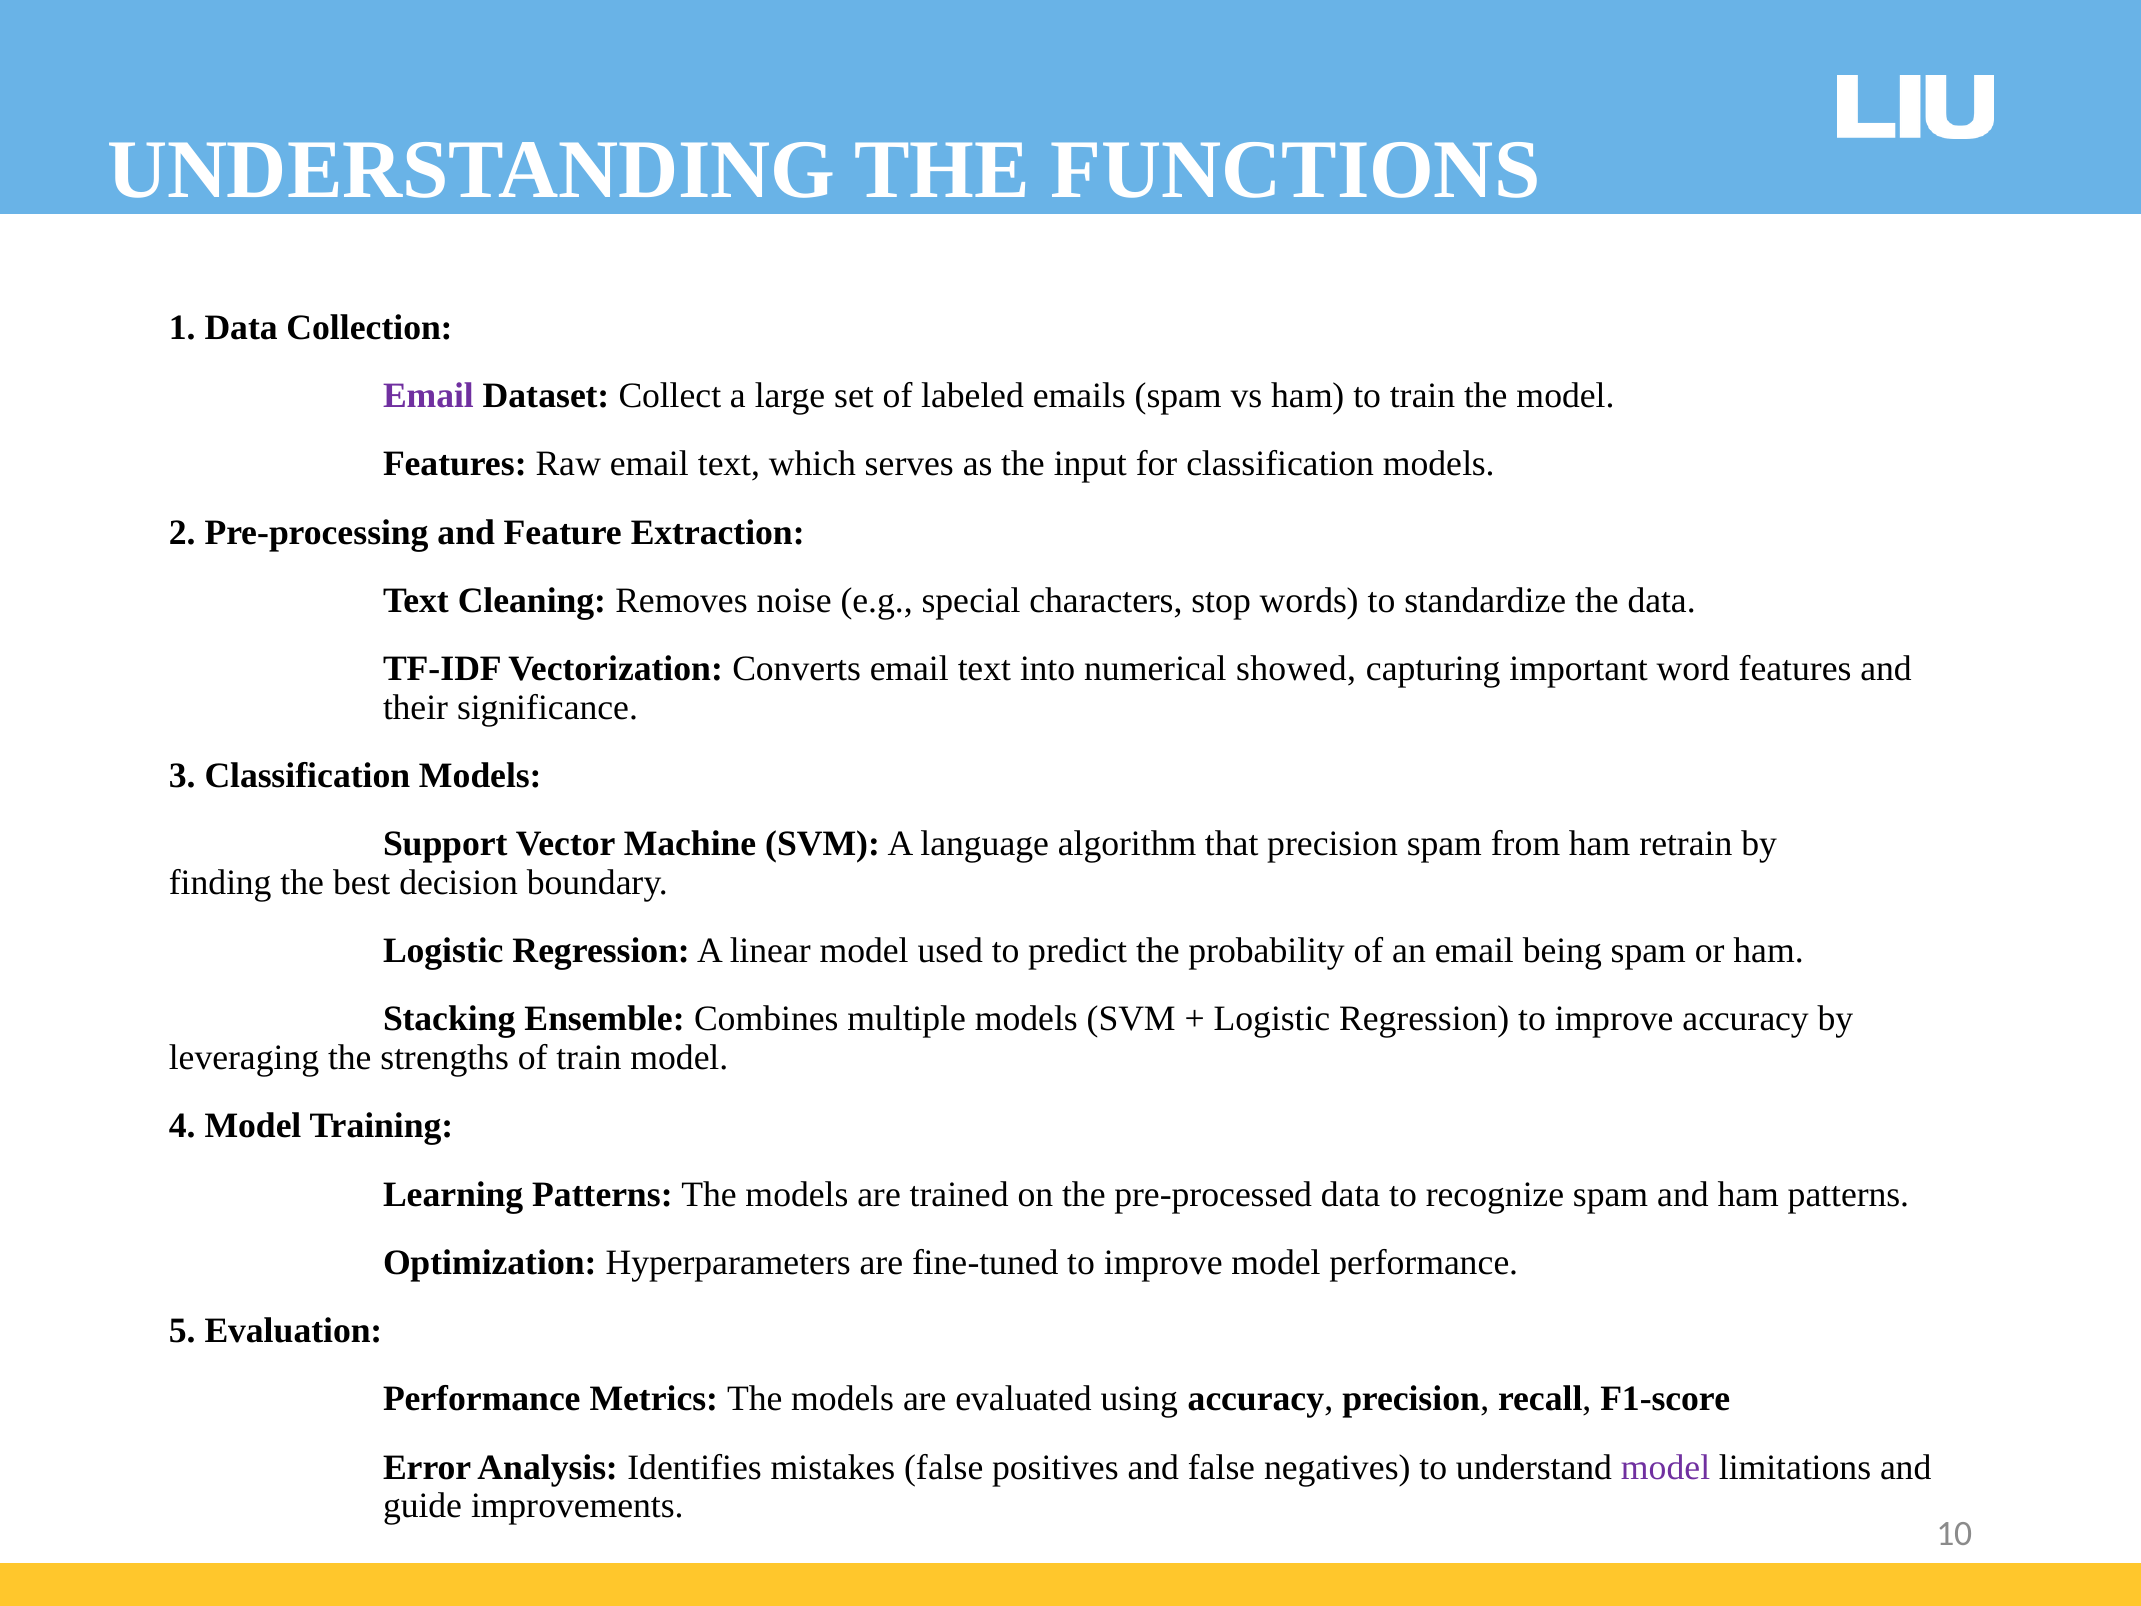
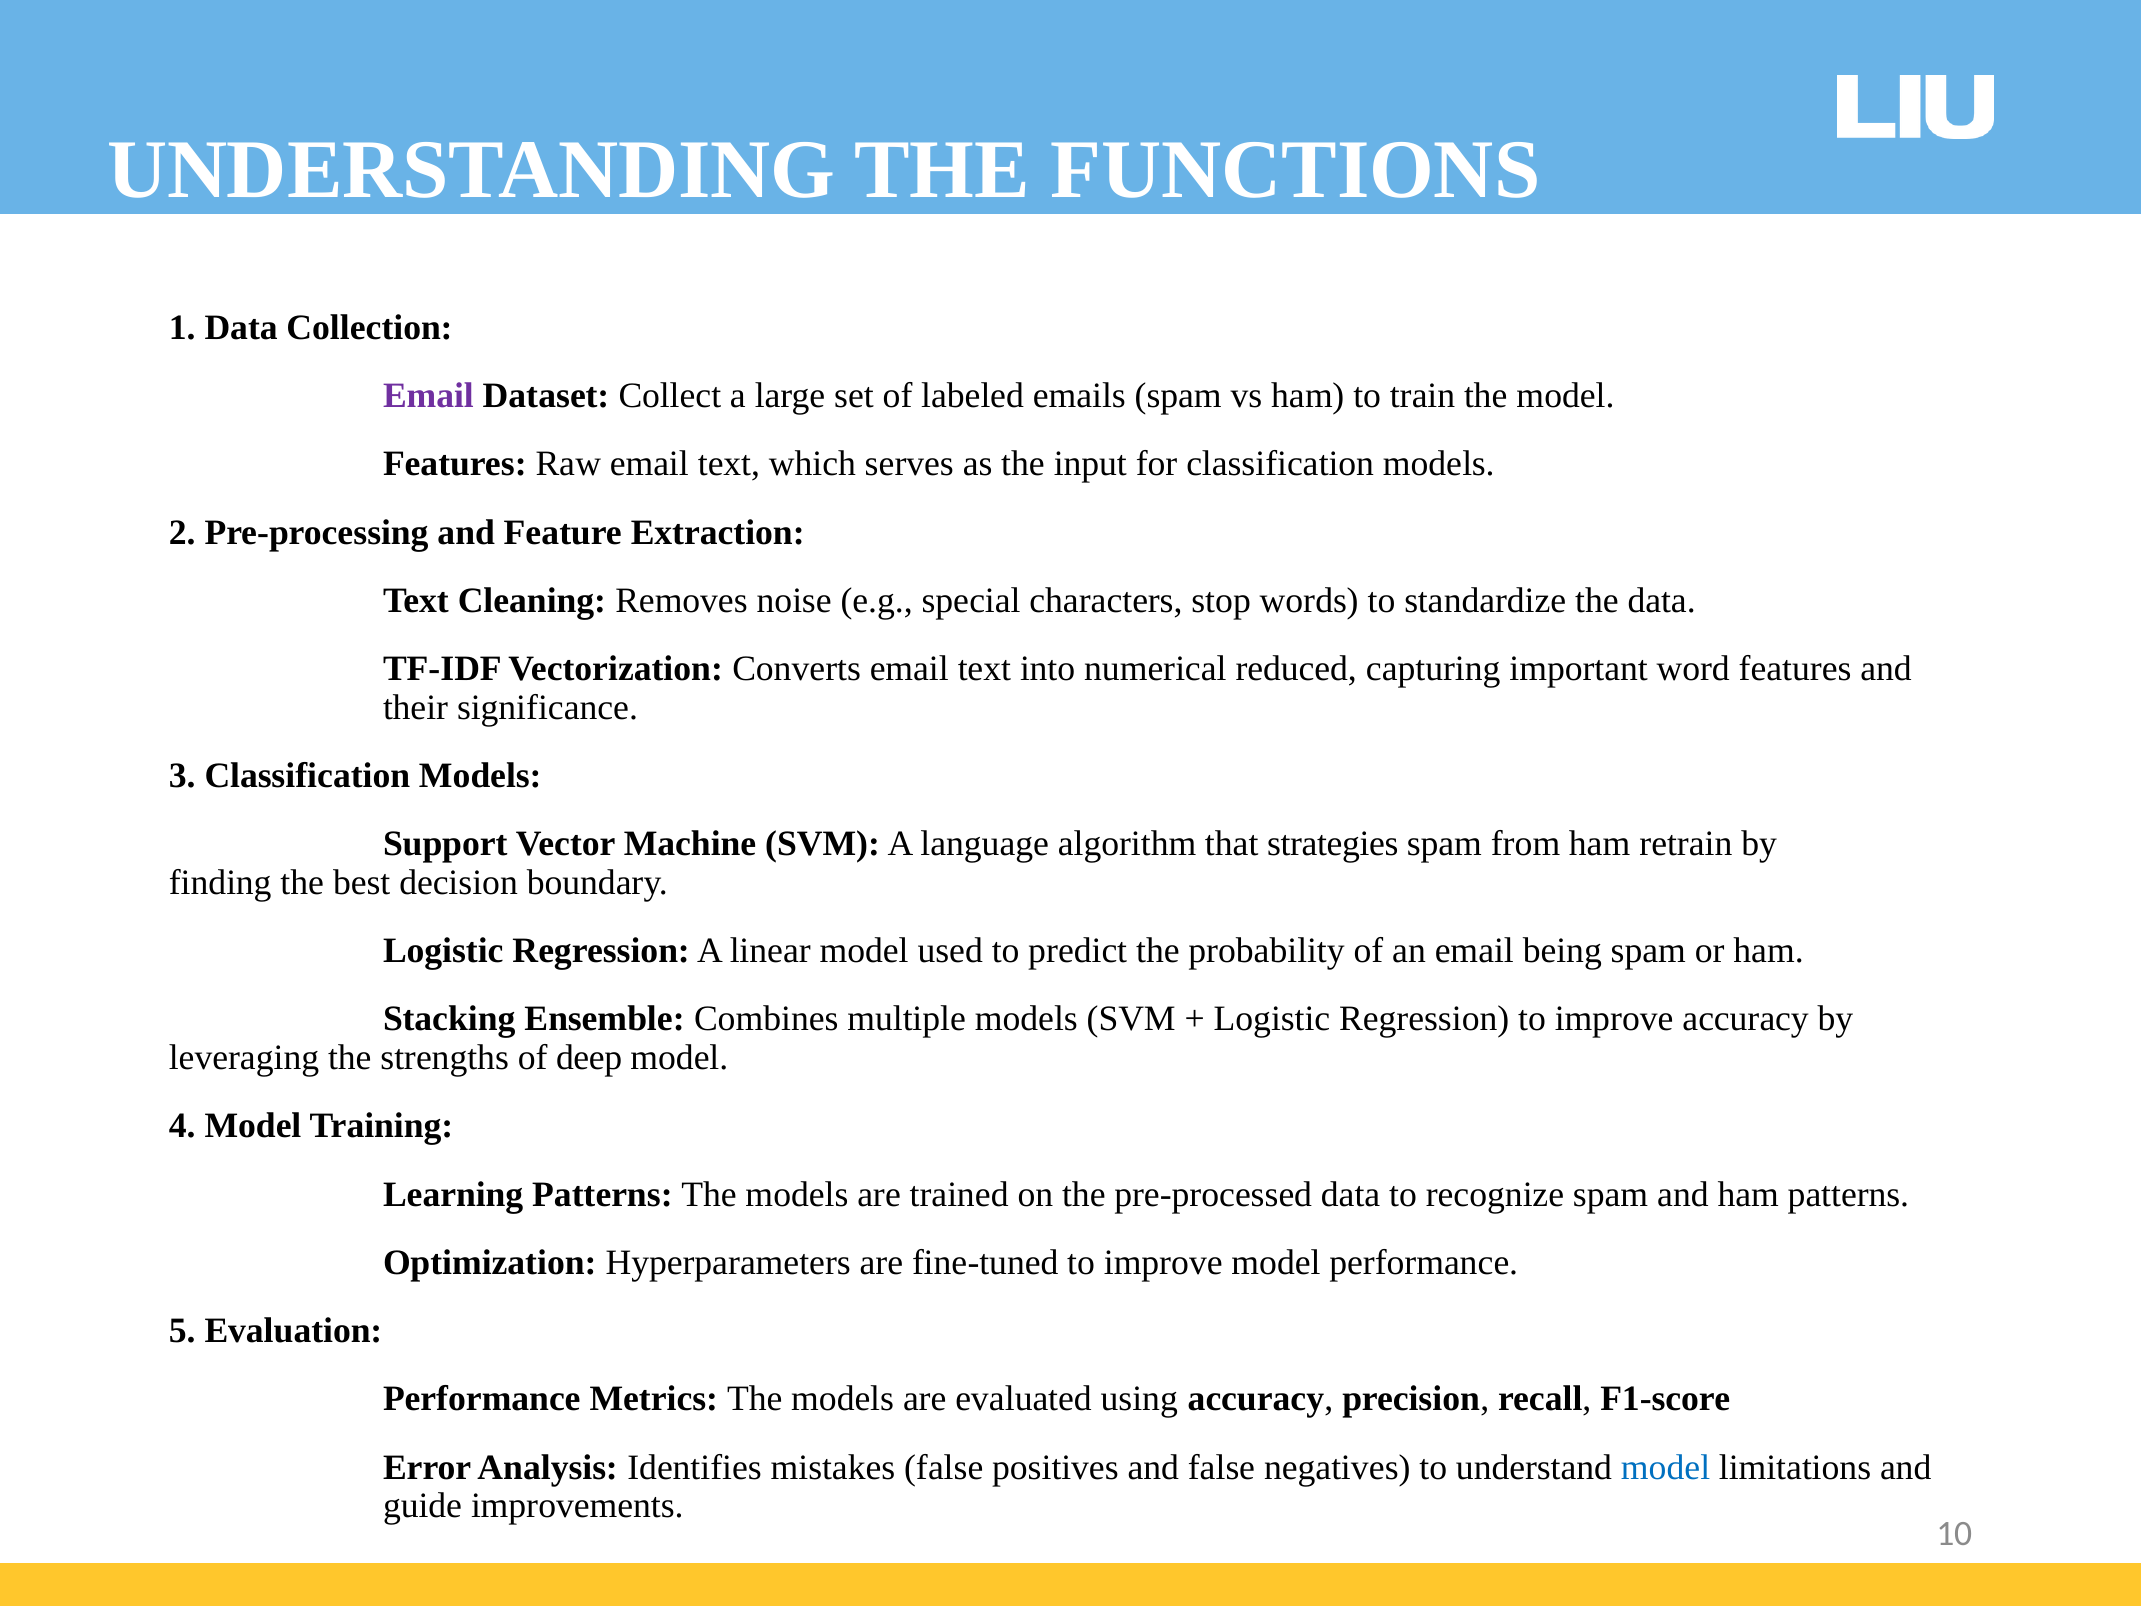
showed: showed -> reduced
that precision: precision -> strategies
of train: train -> deep
model at (1666, 1467) colour: purple -> blue
